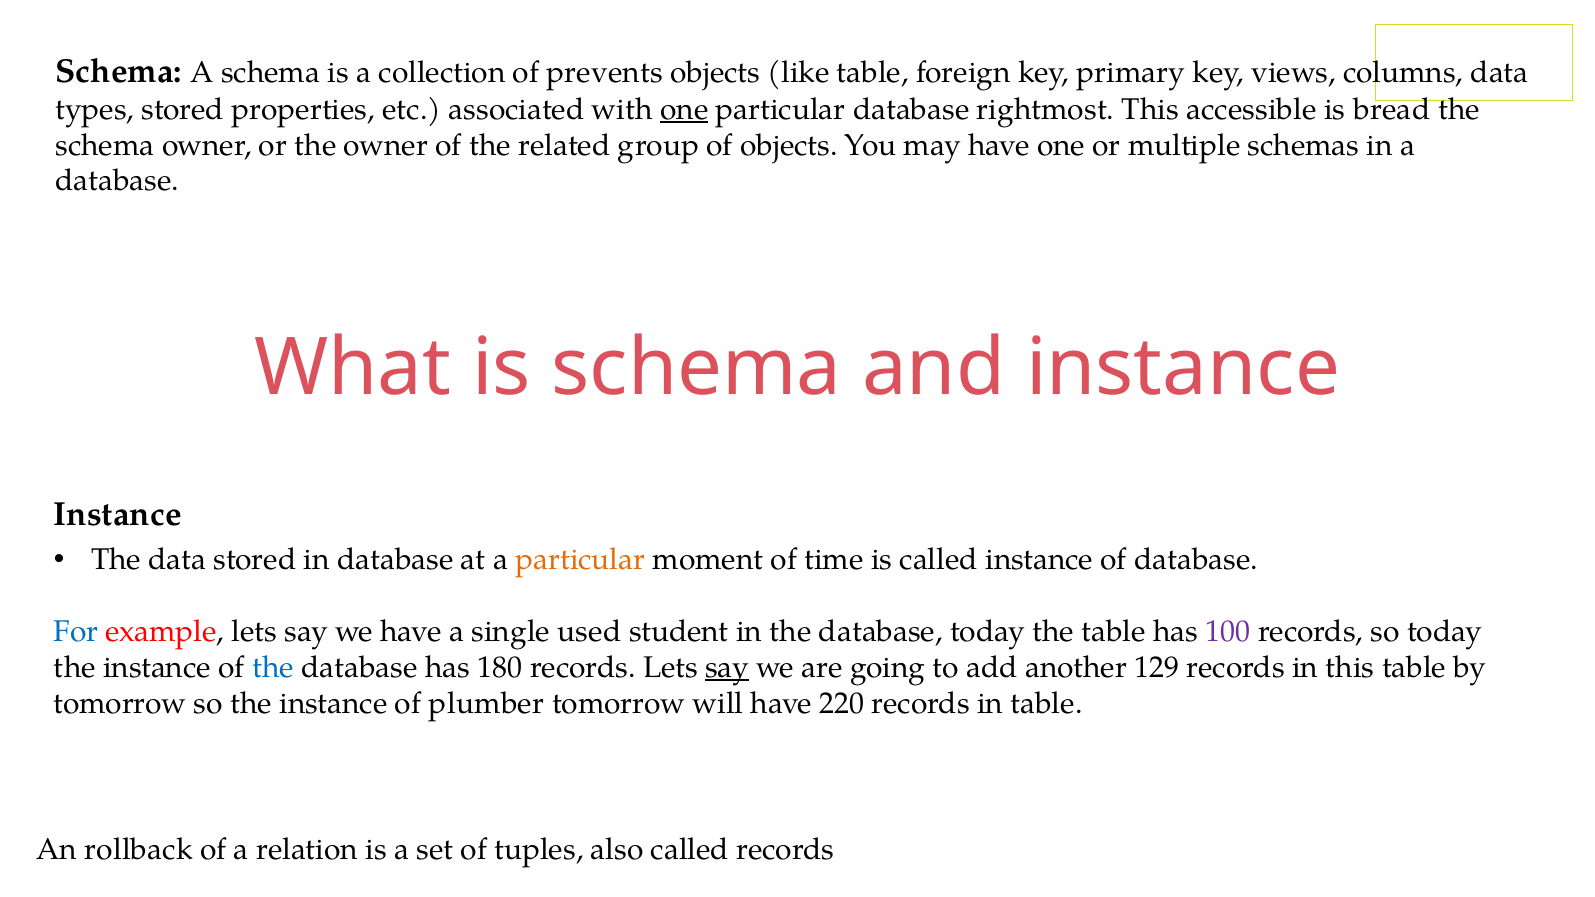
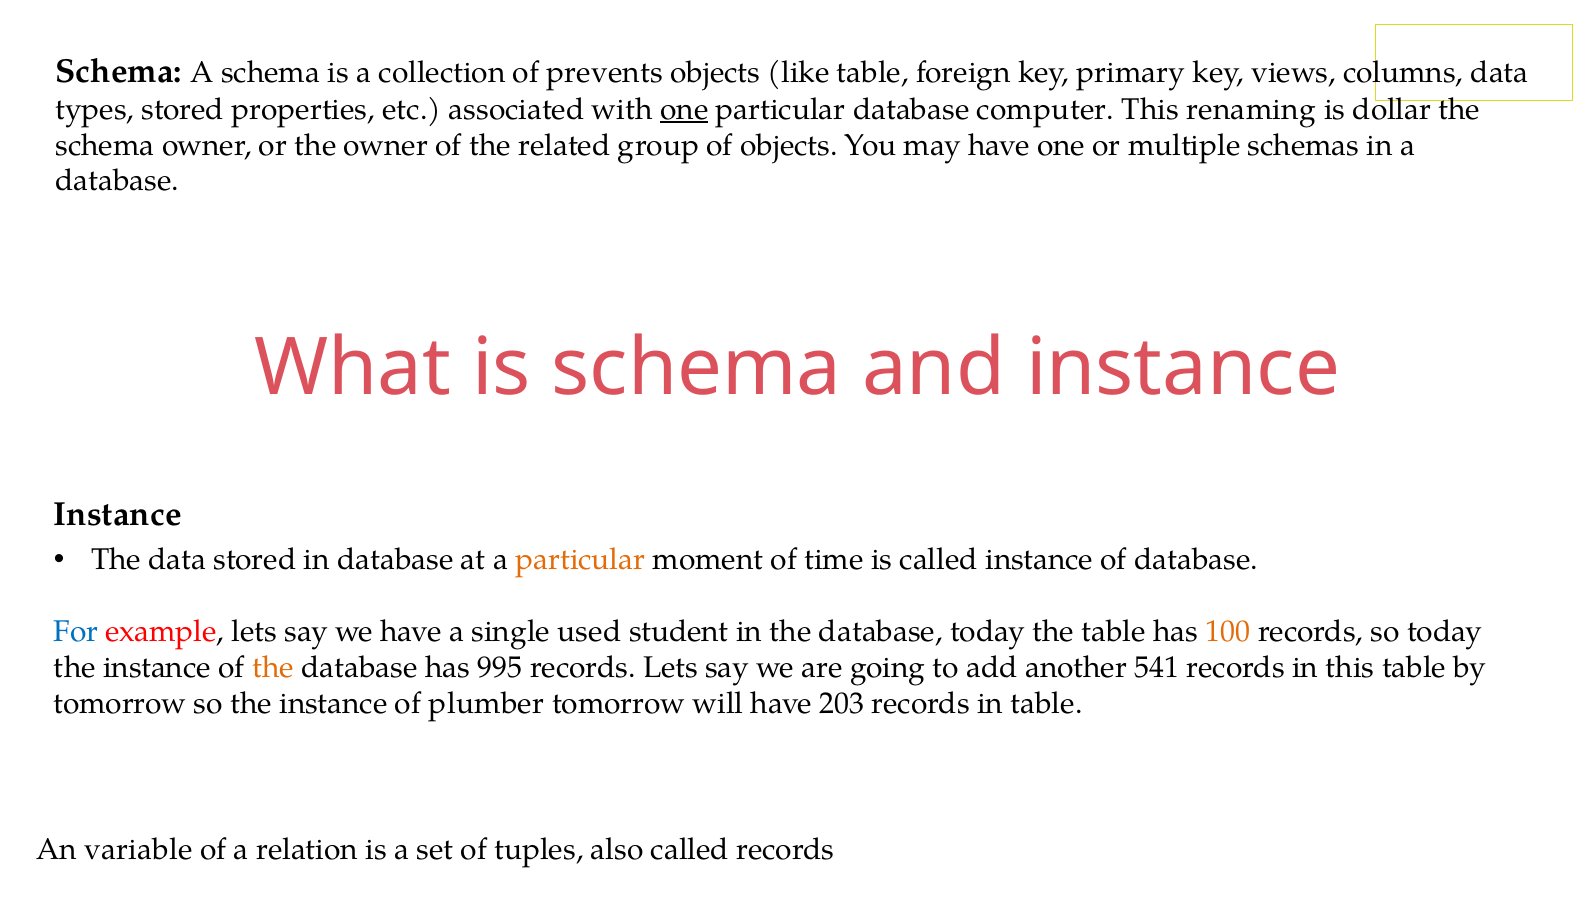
rightmost: rightmost -> computer
accessible: accessible -> renaming
bread: bread -> dollar
100 colour: purple -> orange
the at (273, 668) colour: blue -> orange
180: 180 -> 995
say at (727, 668) underline: present -> none
129: 129 -> 541
220: 220 -> 203
rollback: rollback -> variable
